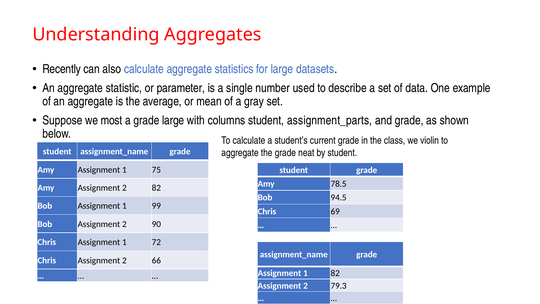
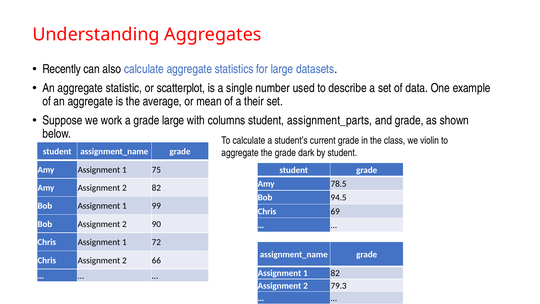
parameter: parameter -> scatterplot
gray: gray -> their
most: most -> work
neat: neat -> dark
